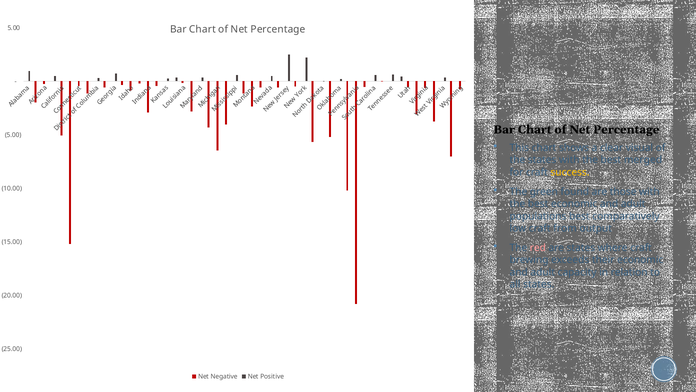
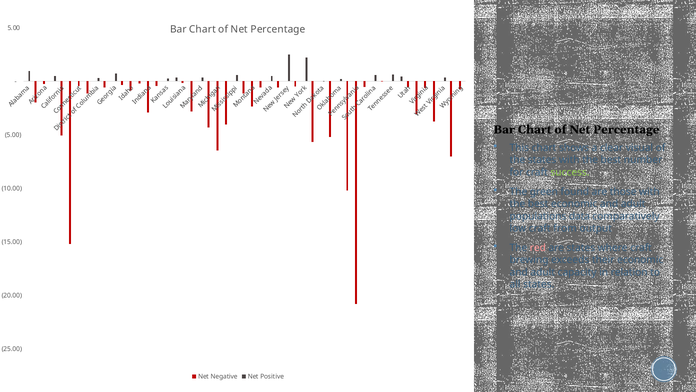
merged: merged -> number
success colour: yellow -> light green
populations best: best -> data
